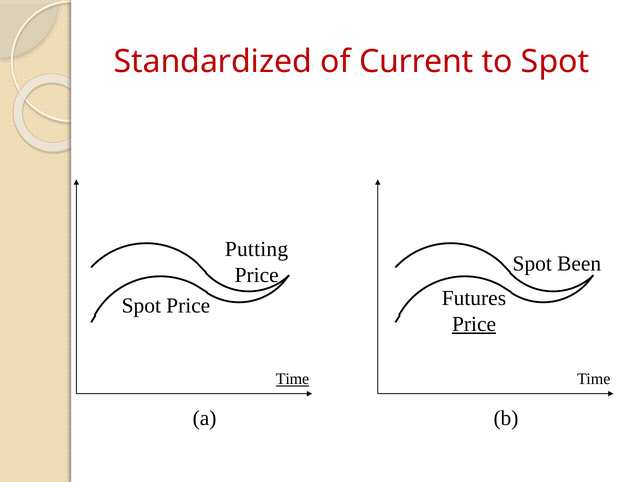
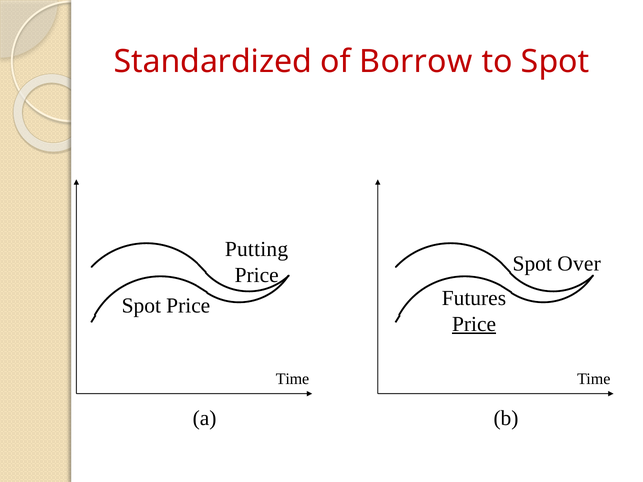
Current: Current -> Borrow
Been: Been -> Over
Time at (292, 379) underline: present -> none
